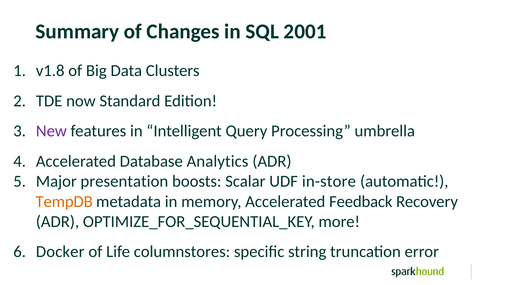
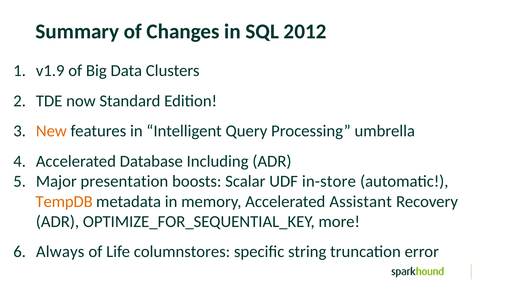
2001: 2001 -> 2012
v1.8: v1.8 -> v1.9
New colour: purple -> orange
Analytics: Analytics -> Including
Feedback: Feedback -> Assistant
Docker: Docker -> Always
